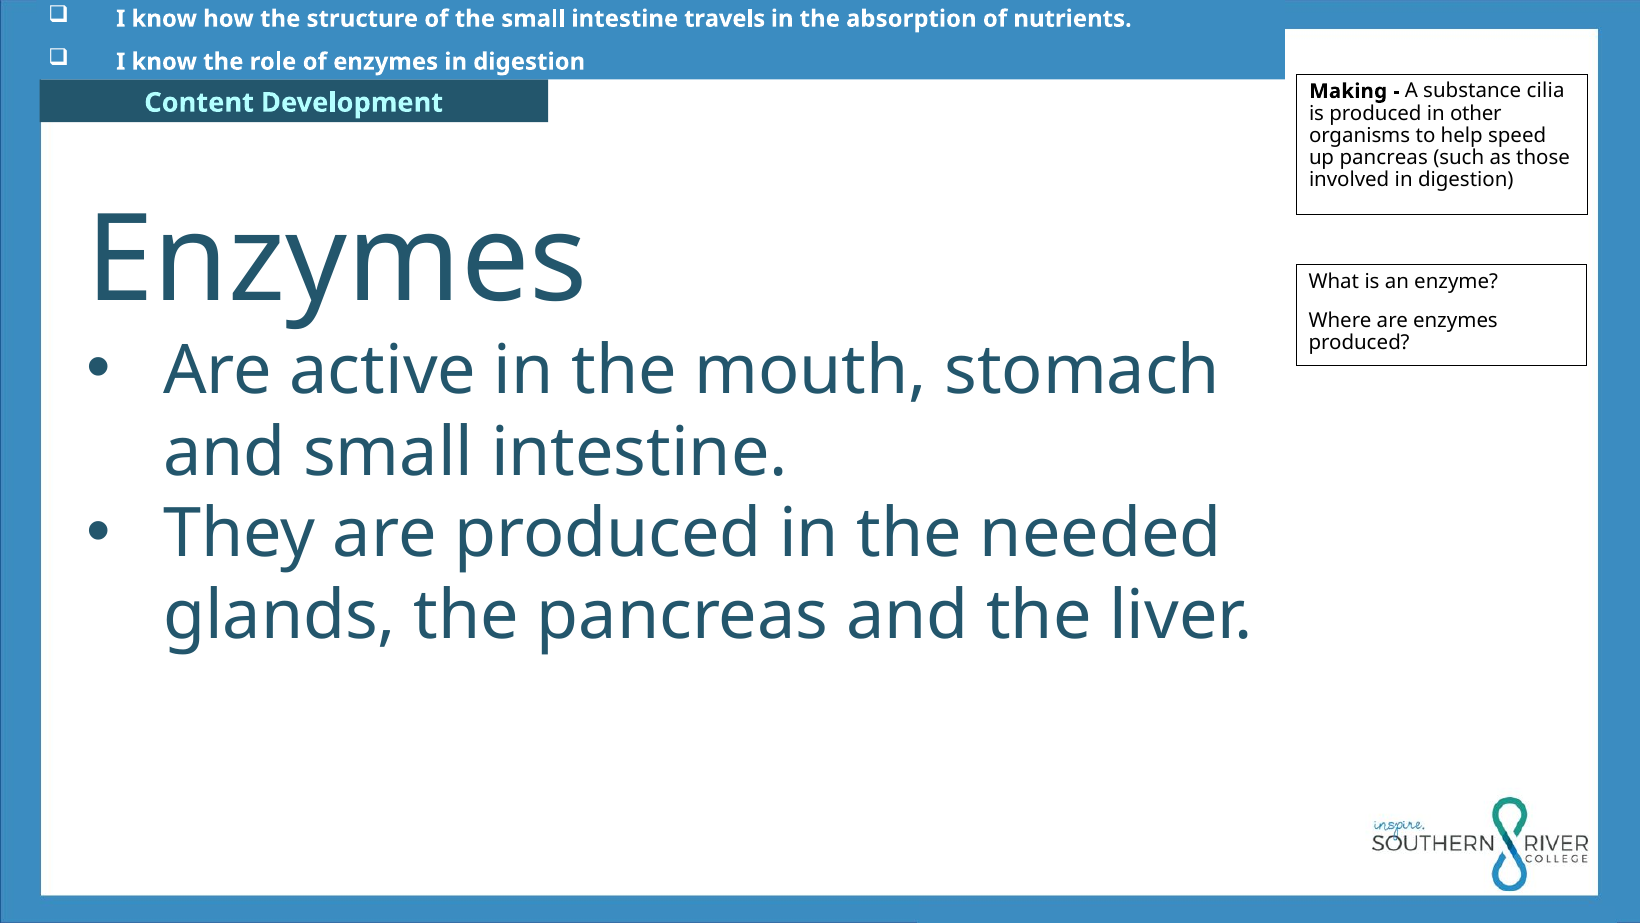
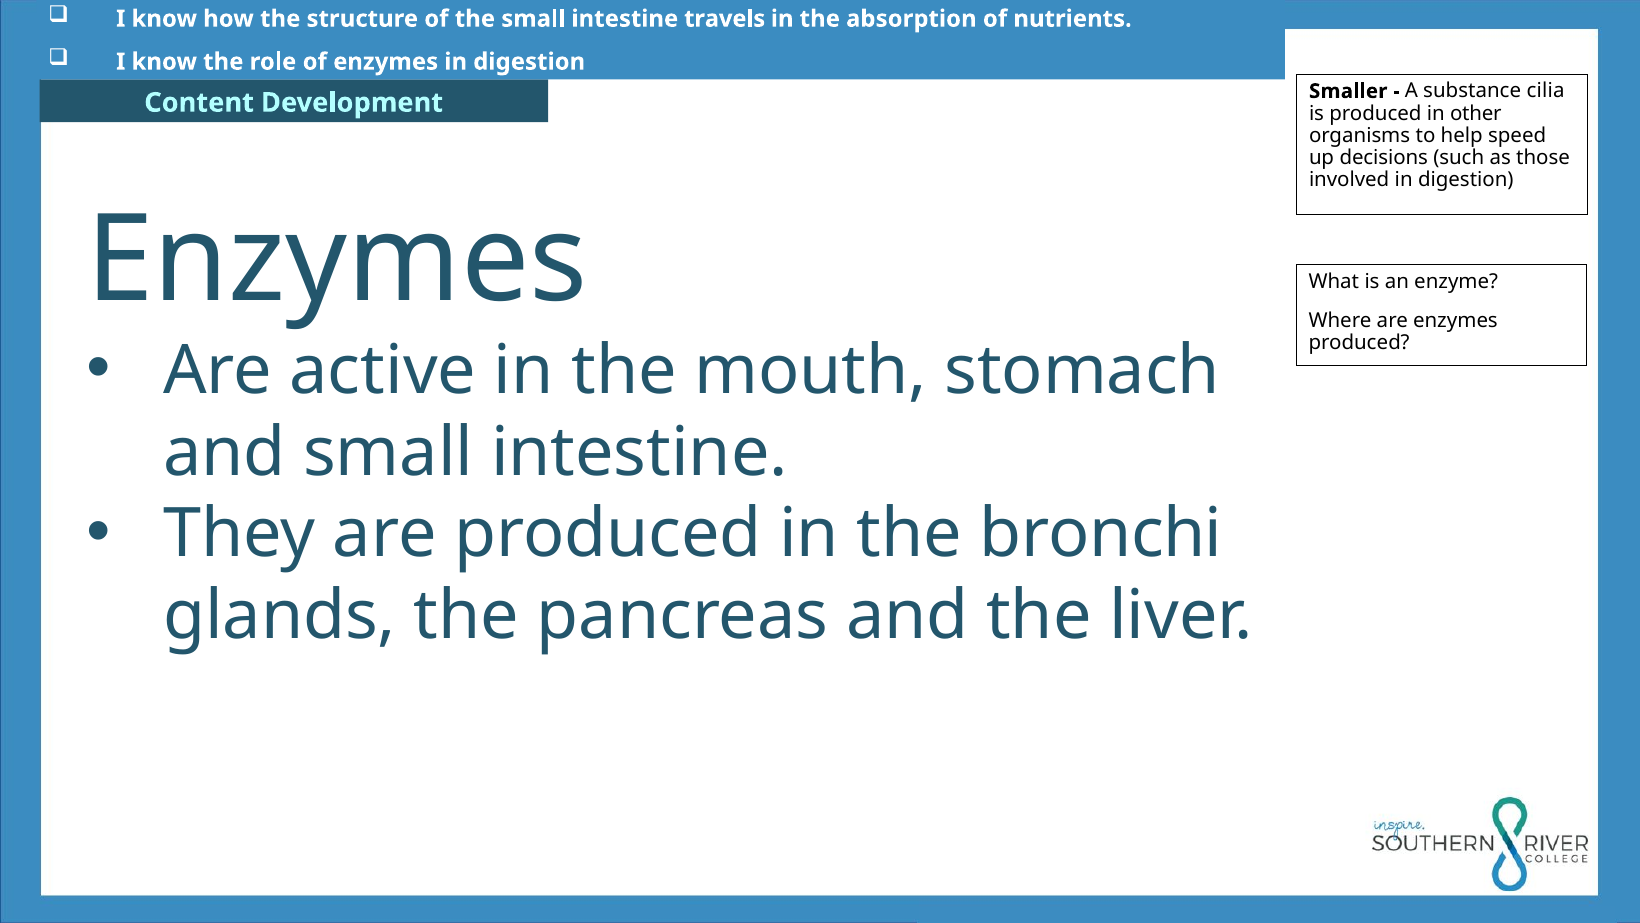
Making: Making -> Smaller
up pancreas: pancreas -> decisions
needed: needed -> bronchi
